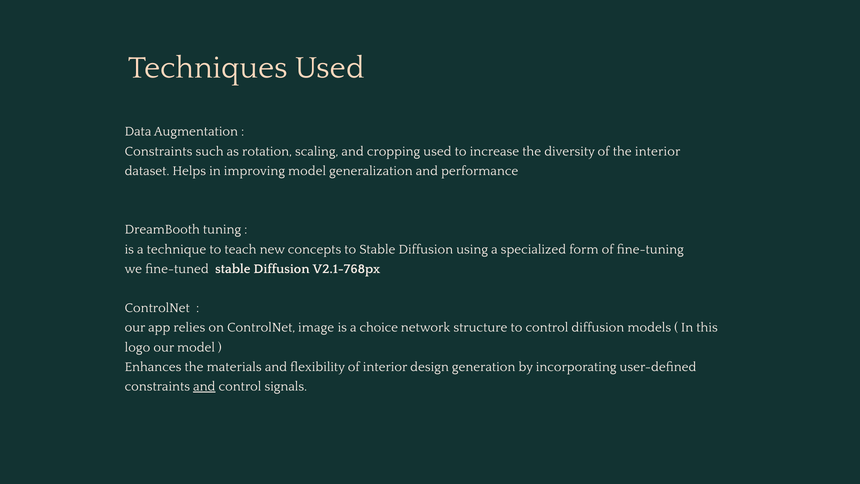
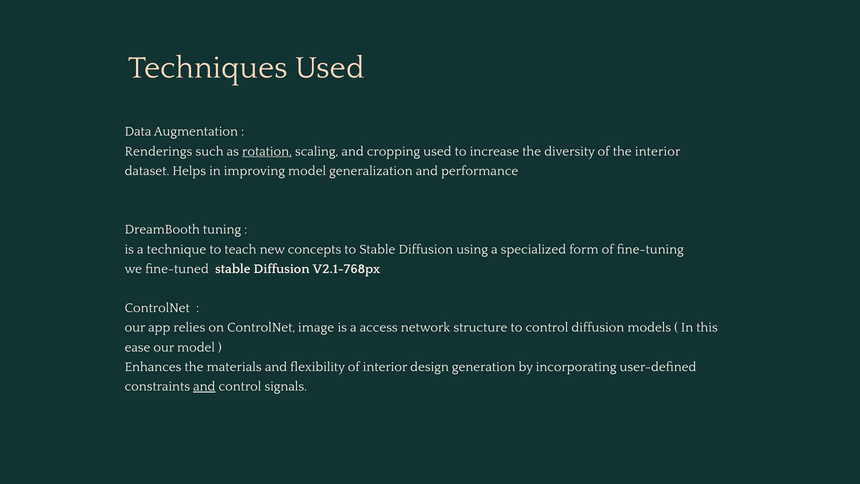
Constraints at (159, 151): Constraints -> Renderings
rotation underline: none -> present
choice: choice -> access
logo: logo -> ease
